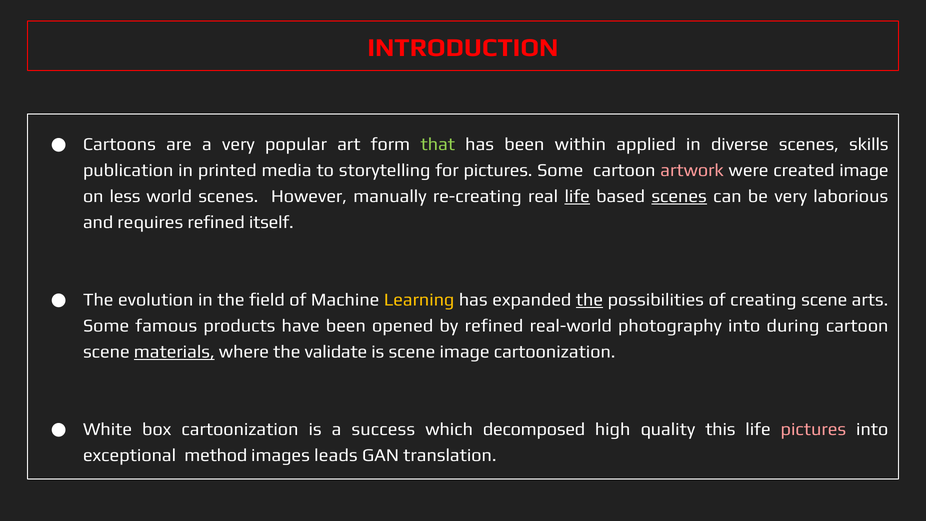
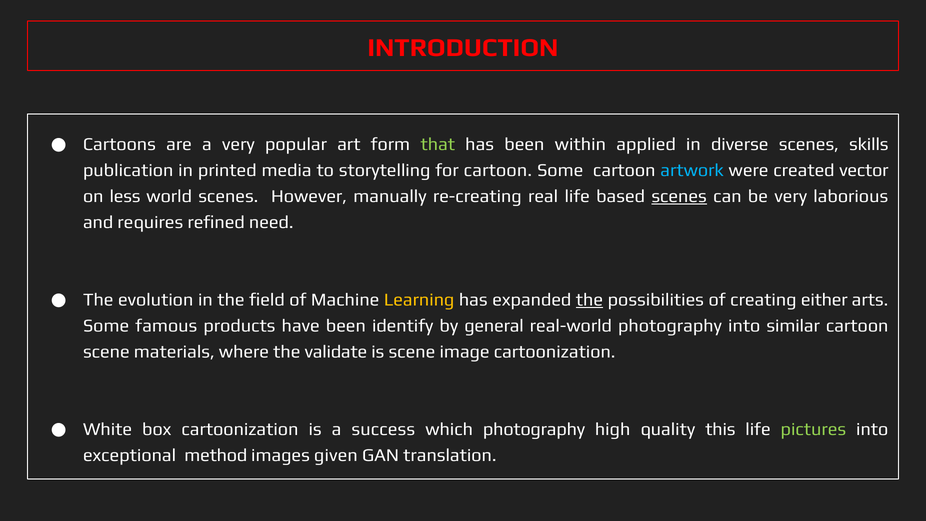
for pictures: pictures -> cartoon
artwork colour: pink -> light blue
created image: image -> vector
life at (577, 196) underline: present -> none
itself: itself -> need
creating scene: scene -> either
opened: opened -> identify
by refined: refined -> general
during: during -> similar
materials underline: present -> none
which decomposed: decomposed -> photography
pictures at (813, 429) colour: pink -> light green
leads: leads -> given
